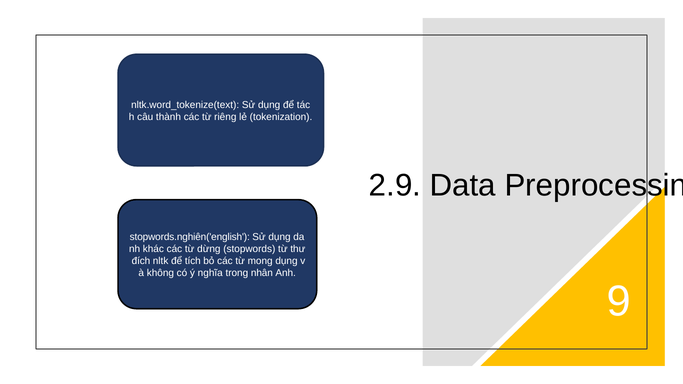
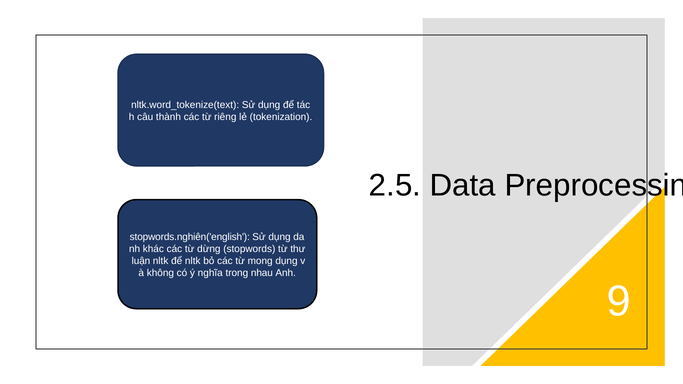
2.9: 2.9 -> 2.5
đích: đích -> luận
để tích: tích -> nltk
nhân: nhân -> nhau
